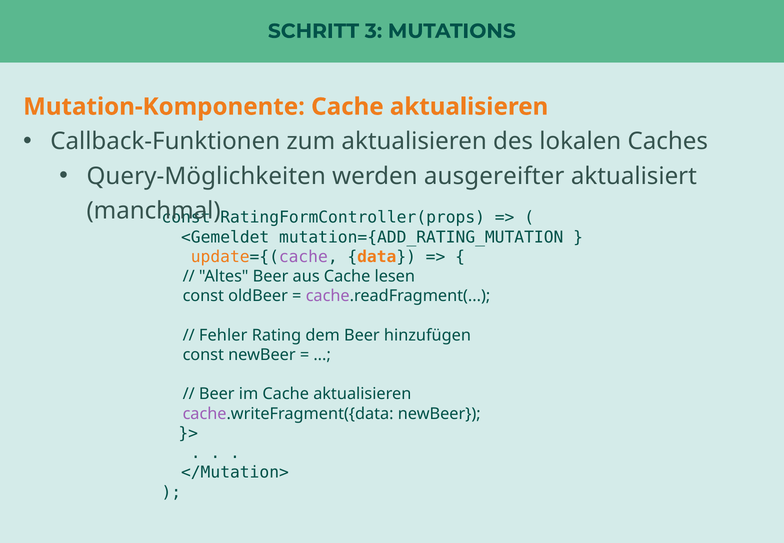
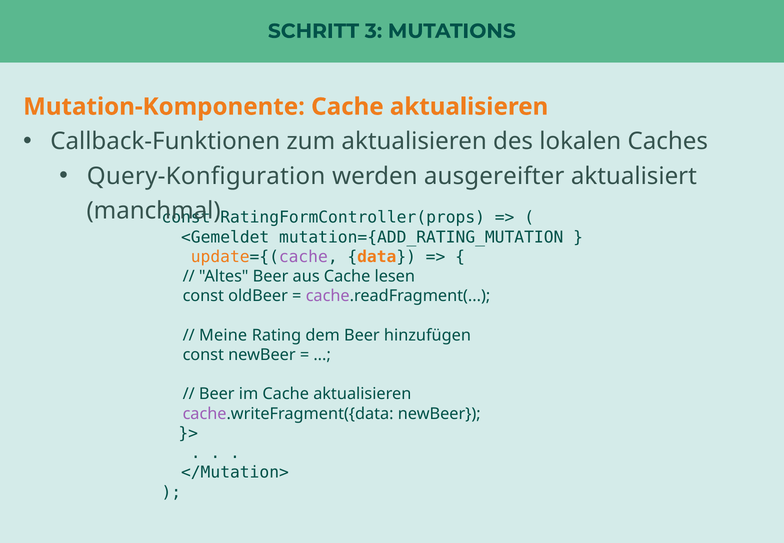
Query-Möglichkeiten: Query-Möglichkeiten -> Query-Konfiguration
Fehler: Fehler -> Meine
